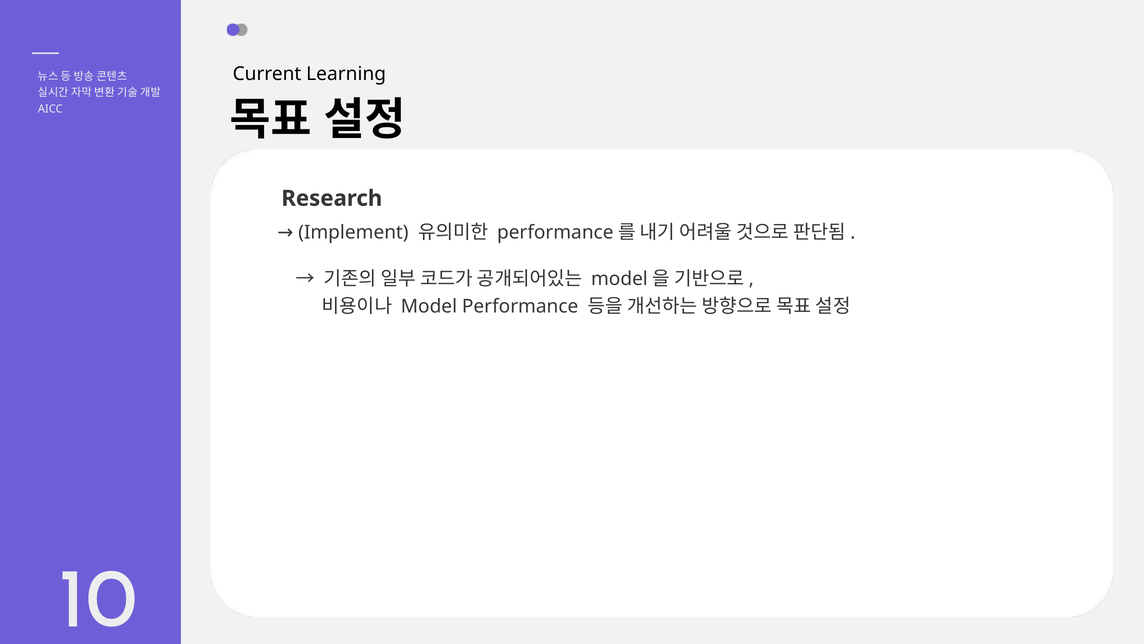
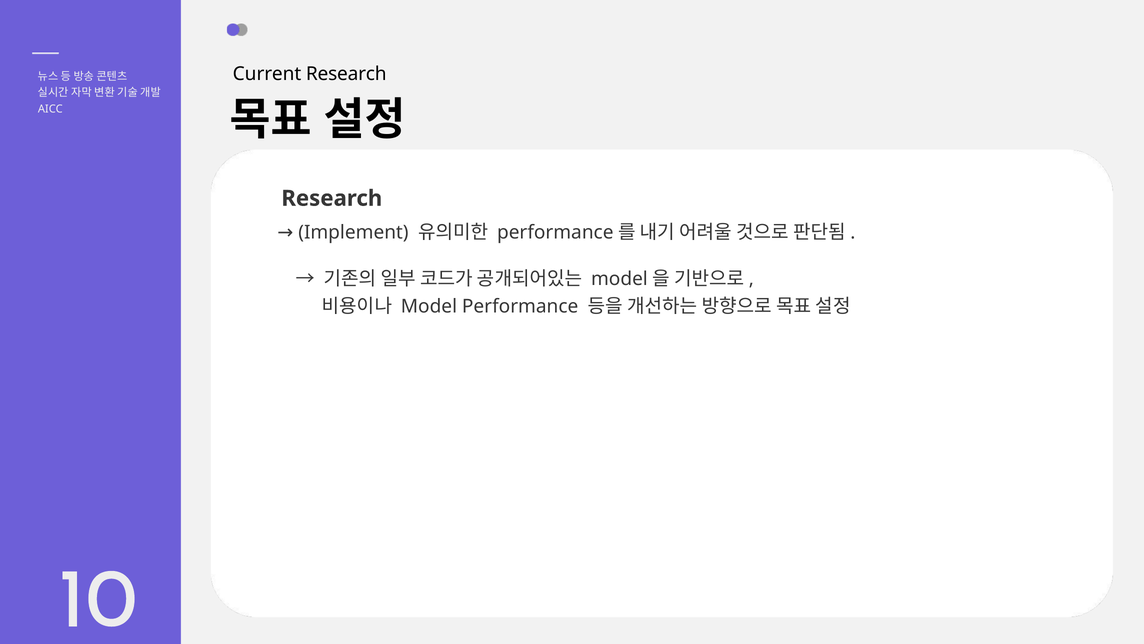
Current Learning: Learning -> Research
